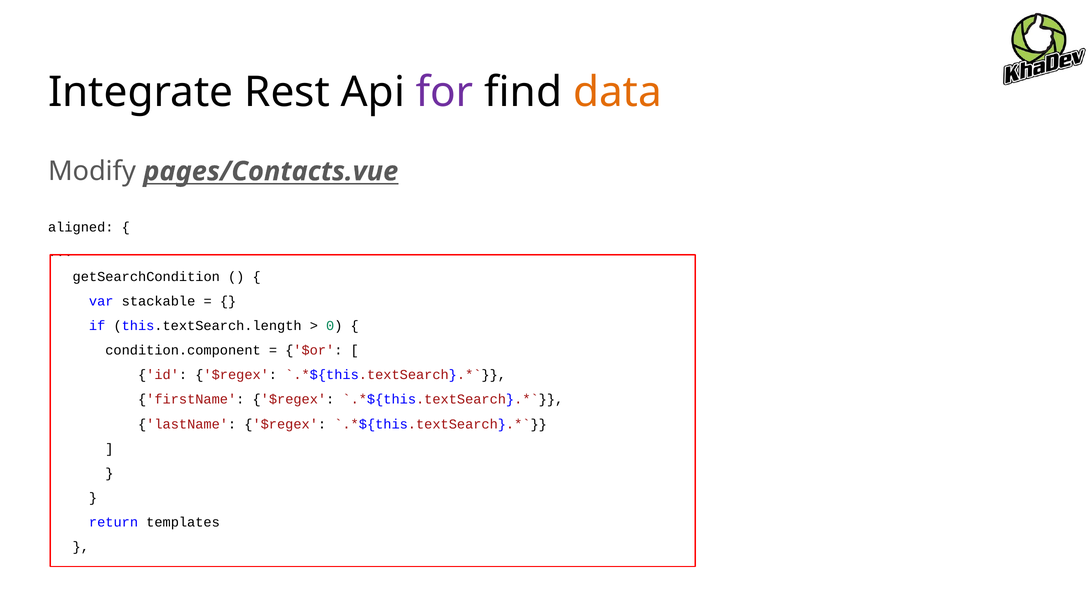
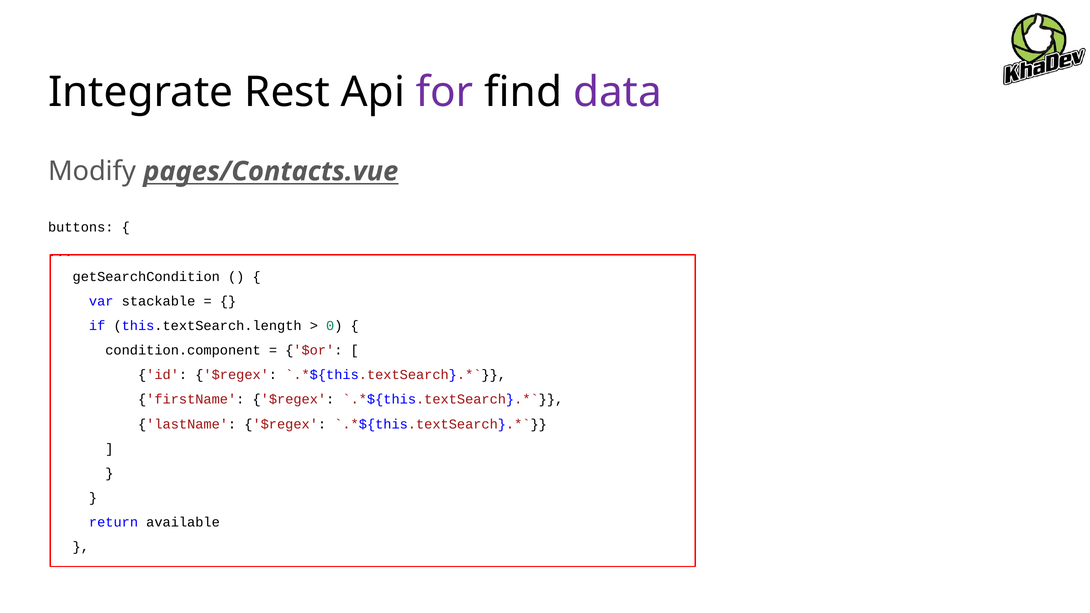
data colour: orange -> purple
aligned: aligned -> buttons
templates: templates -> available
